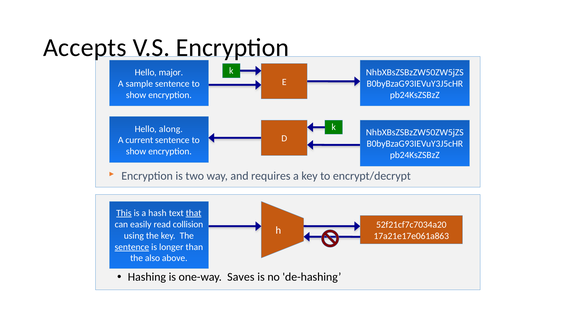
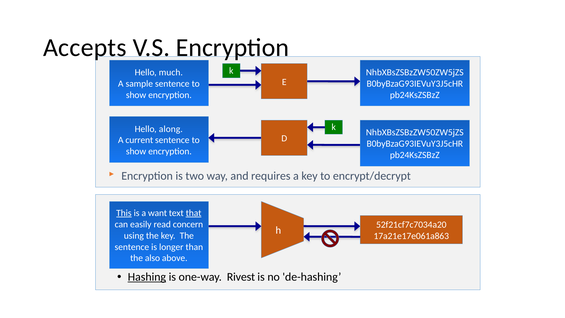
major: major -> much
hash: hash -> want
collision: collision -> concern
sentence at (132, 247) underline: present -> none
Hashing underline: none -> present
Saves: Saves -> Rivest
